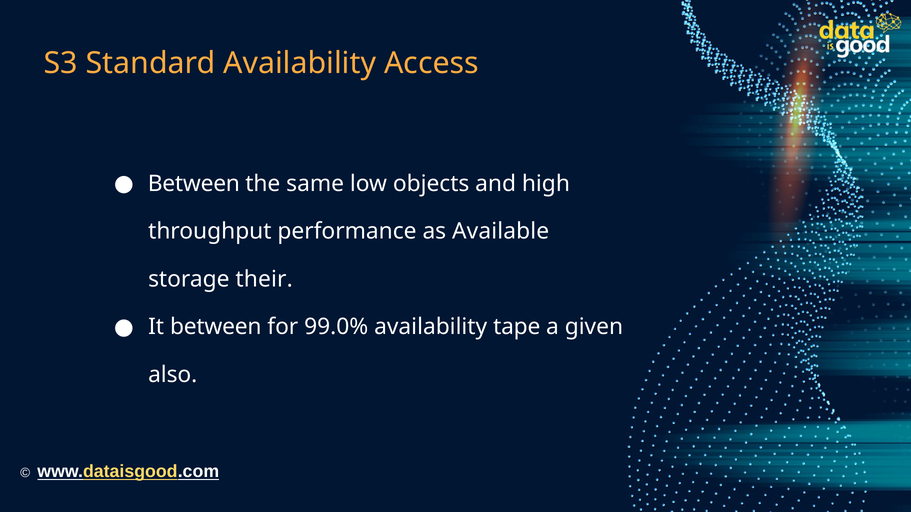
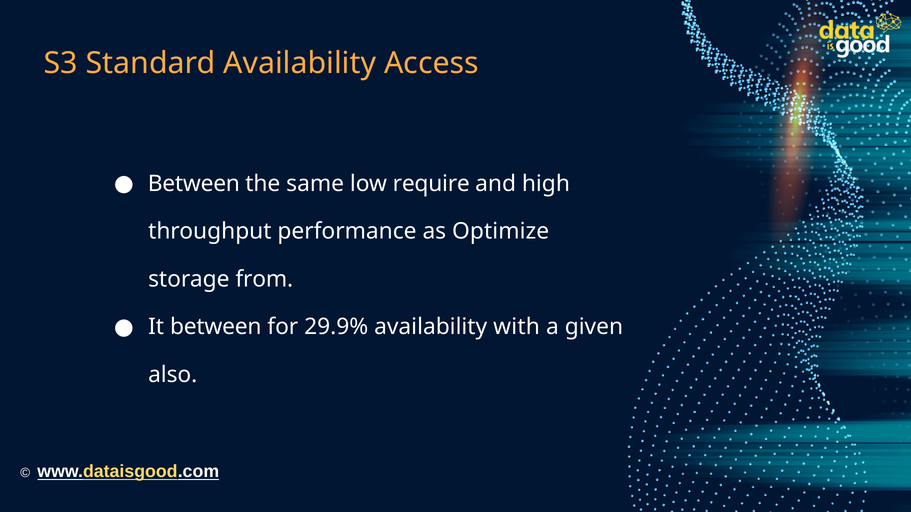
objects: objects -> require
Available: Available -> Optimize
their: their -> from
99.0%: 99.0% -> 29.9%
tape: tape -> with
